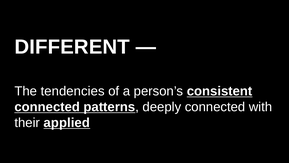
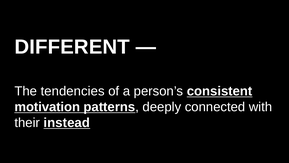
connected at (47, 107): connected -> motivation
applied: applied -> instead
